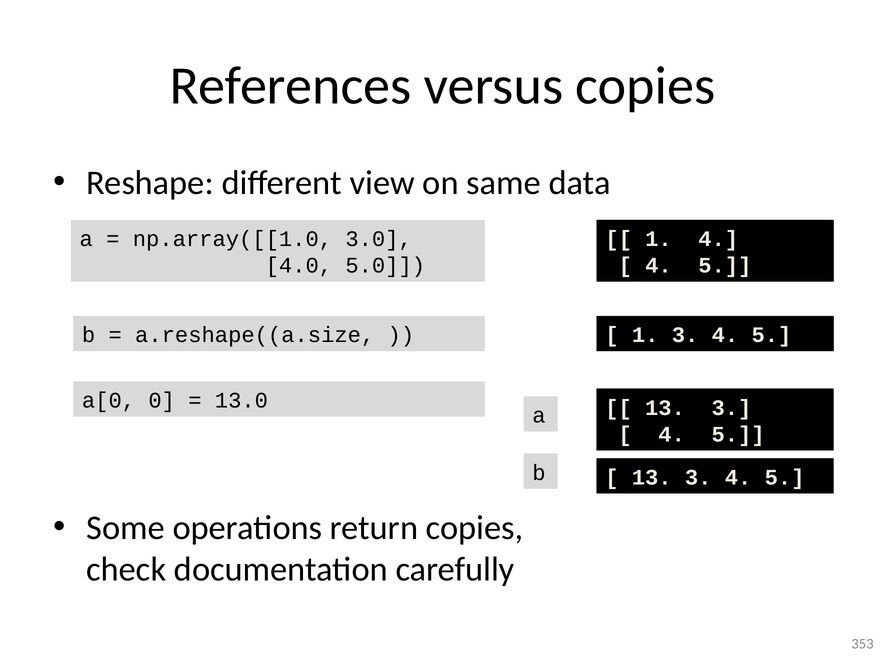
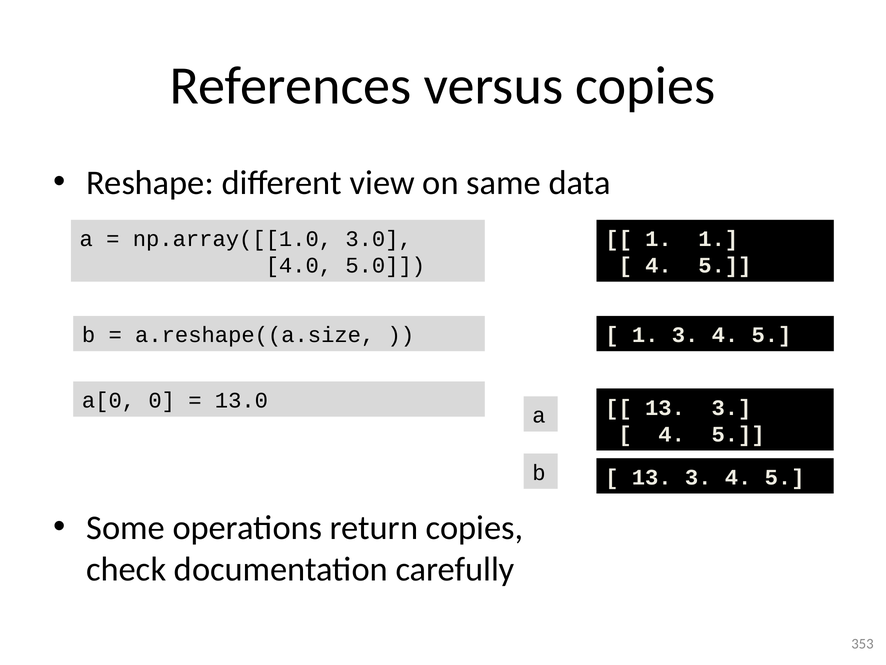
1 4: 4 -> 1
